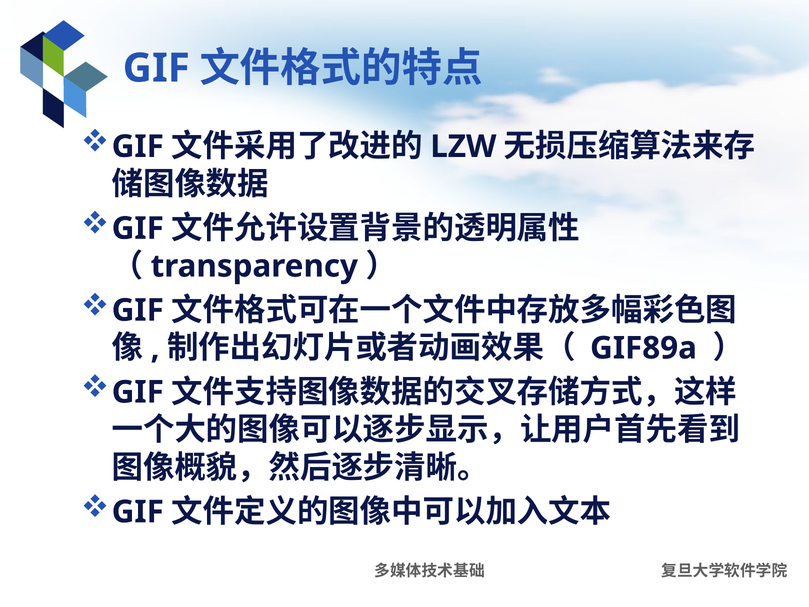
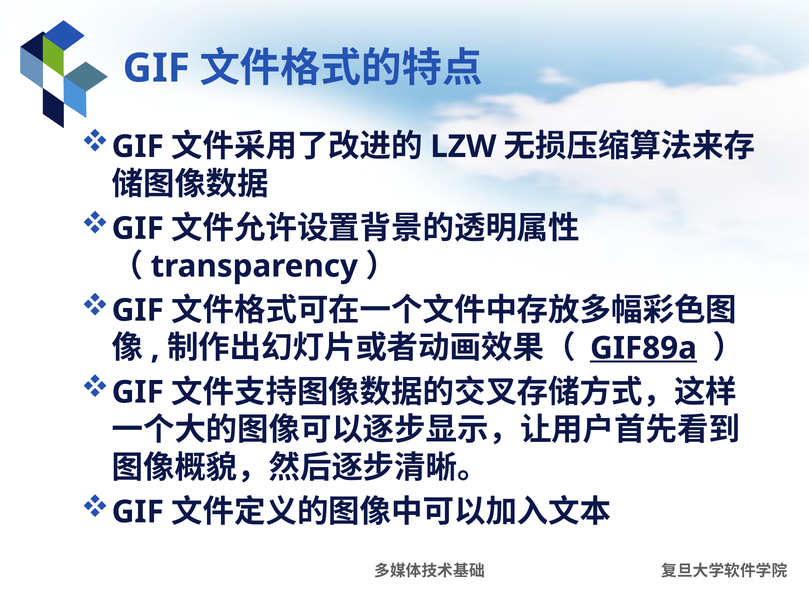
GIF89a underline: none -> present
